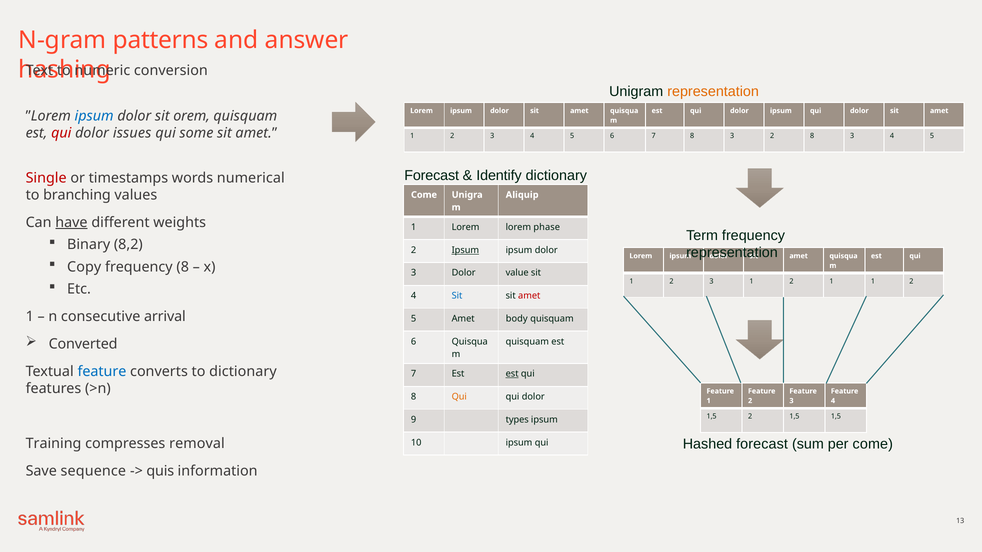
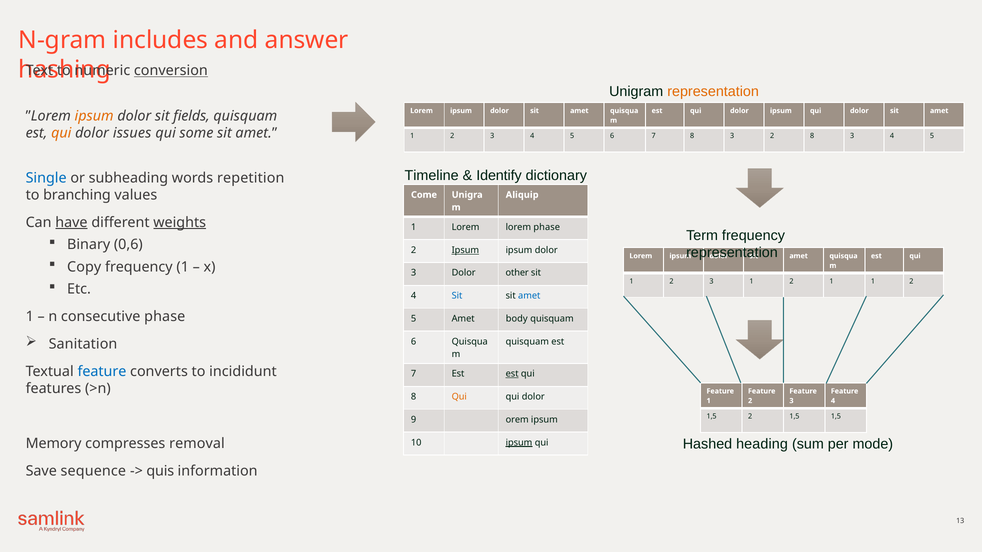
patterns: patterns -> includes
conversion underline: none -> present
ipsum at (94, 116) colour: blue -> orange
orem: orem -> fields
qui at (61, 133) colour: red -> orange
Forecast at (432, 176): Forecast -> Timeline
Single colour: red -> blue
timestamps: timestamps -> subheading
numerical: numerical -> repetition
weights underline: none -> present
8,2: 8,2 -> 0,6
frequency 8: 8 -> 1
value: value -> other
amet at (529, 296) colour: red -> blue
consecutive arrival: arrival -> phase
Converted: Converted -> Sanitation
to dictionary: dictionary -> incididunt
types: types -> orem
Hashed forecast: forecast -> heading
per come: come -> mode
Training: Training -> Memory
ipsum at (519, 443) underline: none -> present
